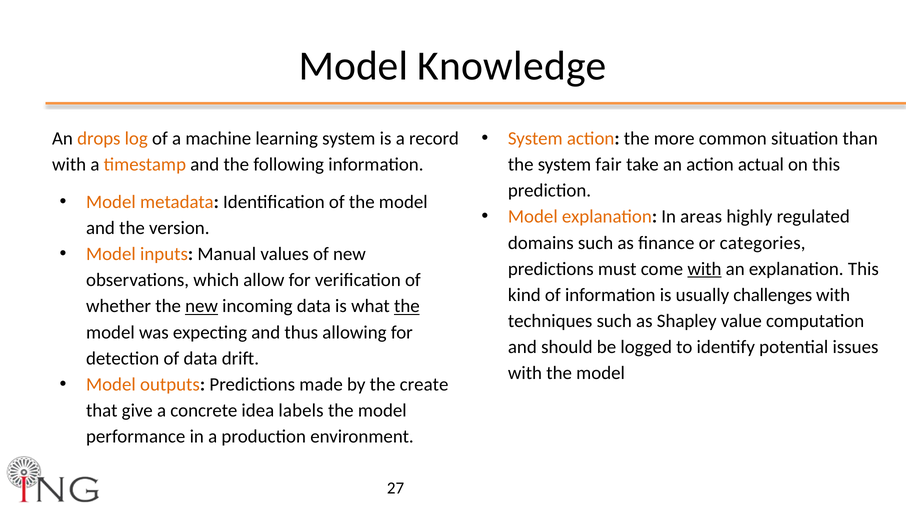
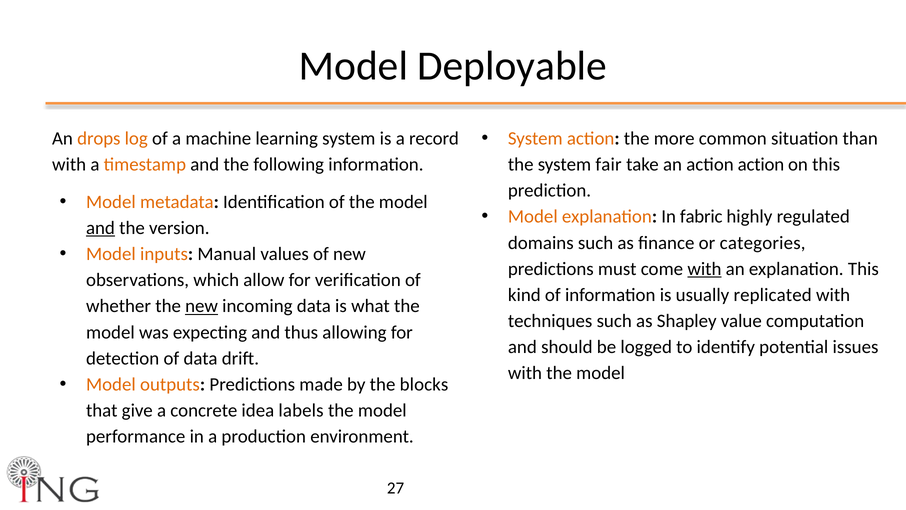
Knowledge: Knowledge -> Deployable
action actual: actual -> action
areas: areas -> fabric
and at (100, 228) underline: none -> present
challenges: challenges -> replicated
the at (407, 306) underline: present -> none
create: create -> blocks
